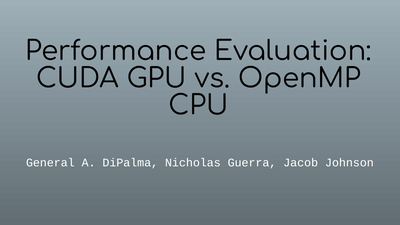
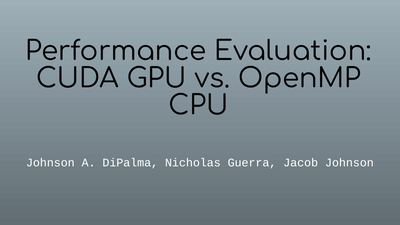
General at (50, 163): General -> Johnson
